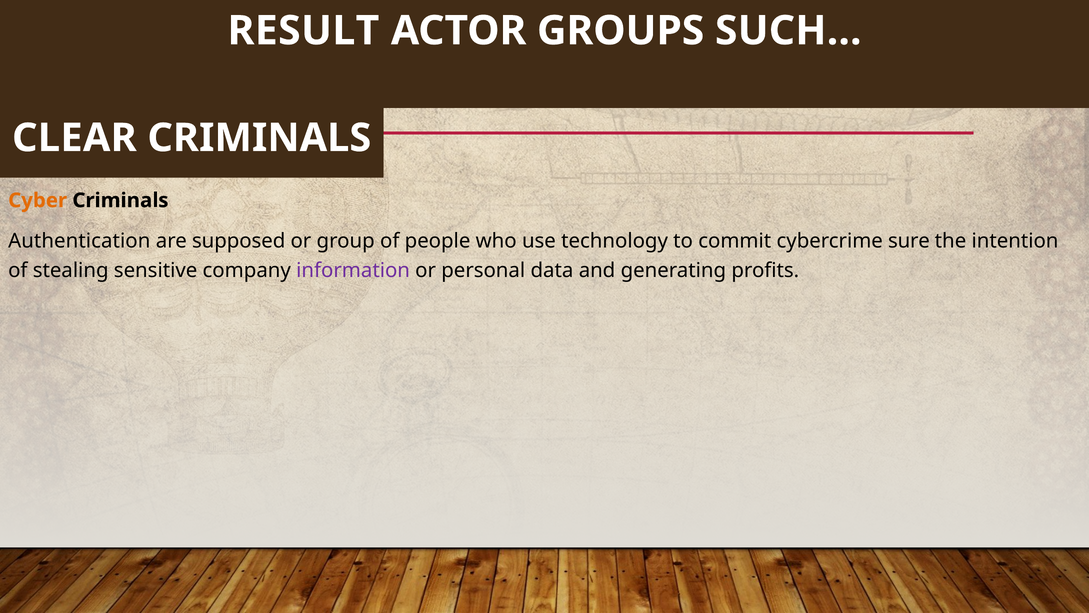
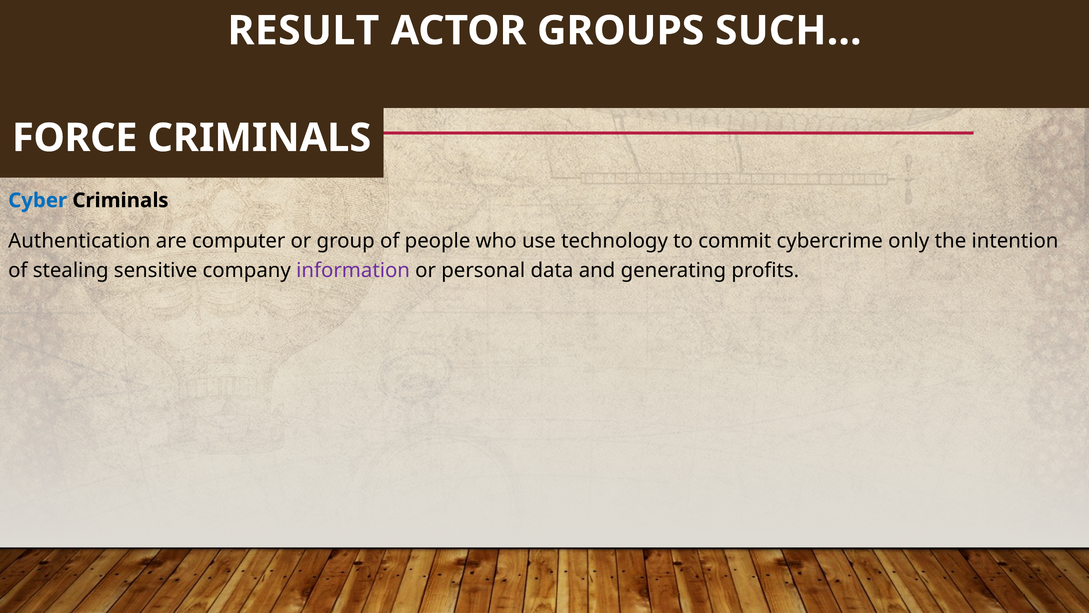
CLEAR: CLEAR -> FORCE
Cyber colour: orange -> blue
supposed: supposed -> computer
sure: sure -> only
